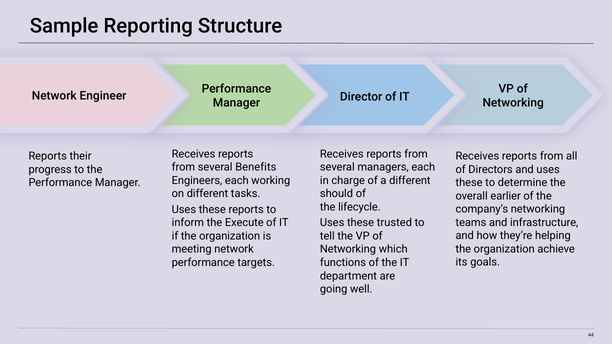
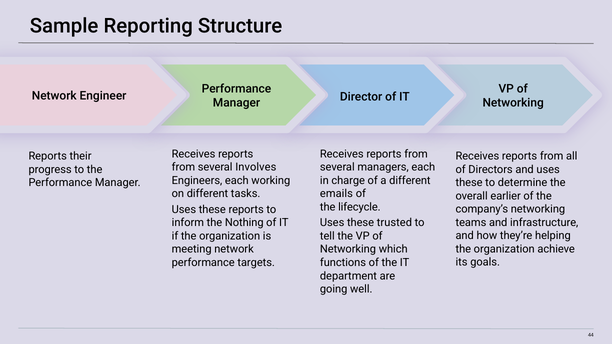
Benefits: Benefits -> Involves
should: should -> emails
Execute: Execute -> Nothing
